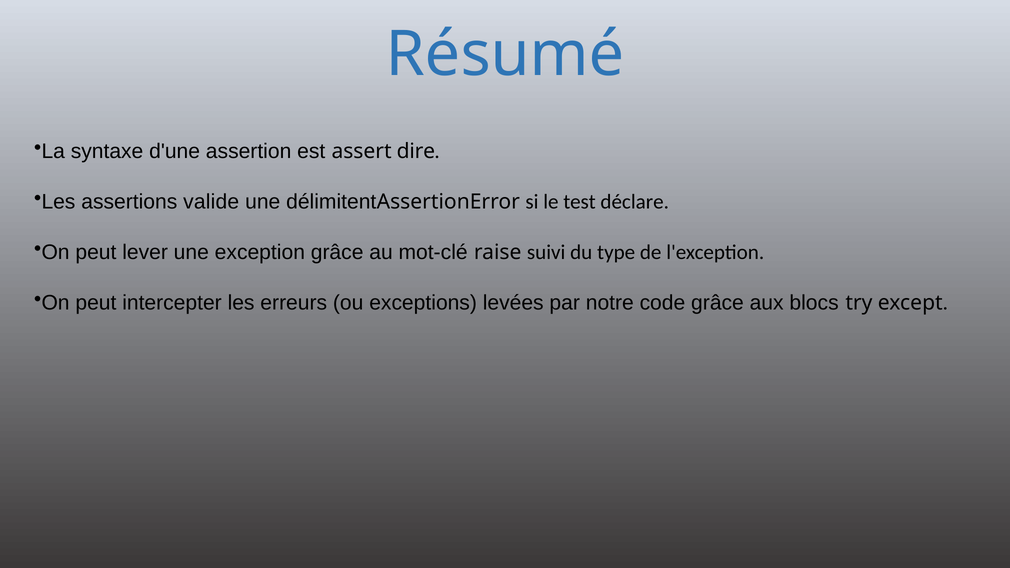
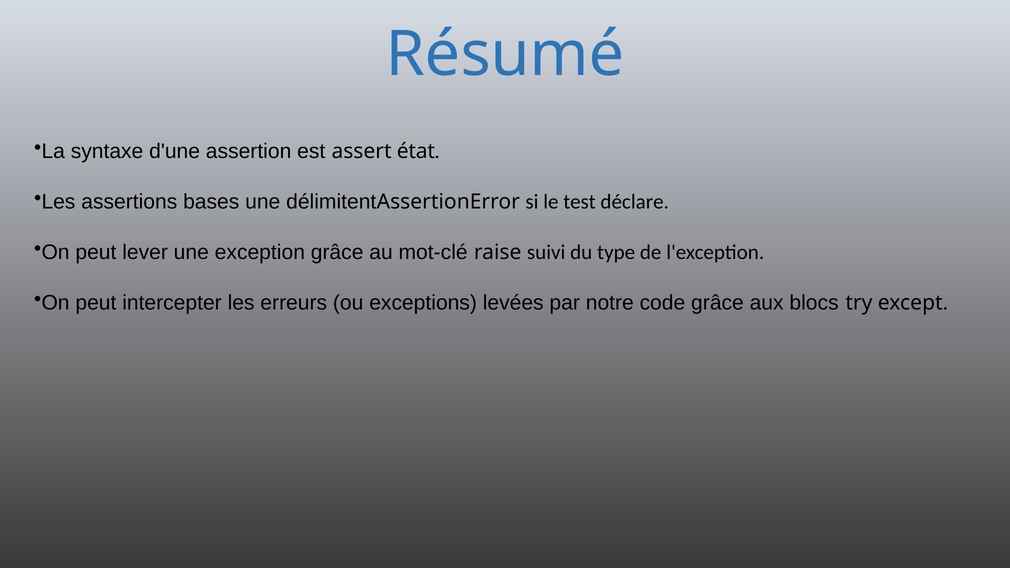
dire: dire -> état
valide: valide -> bases
